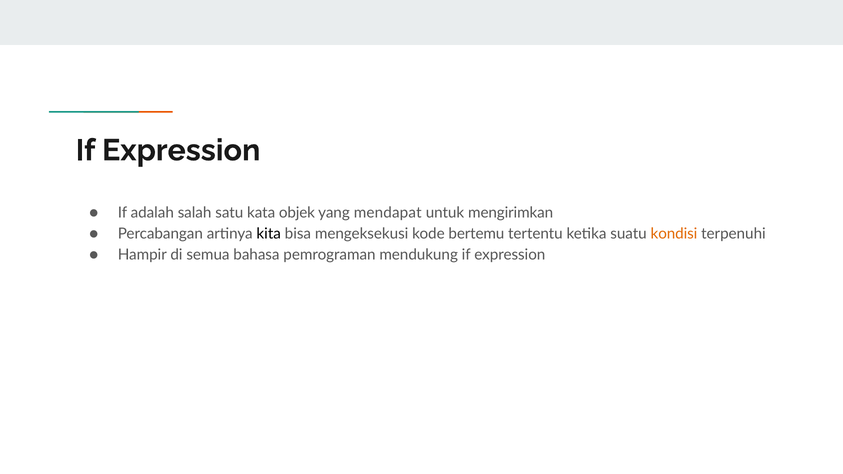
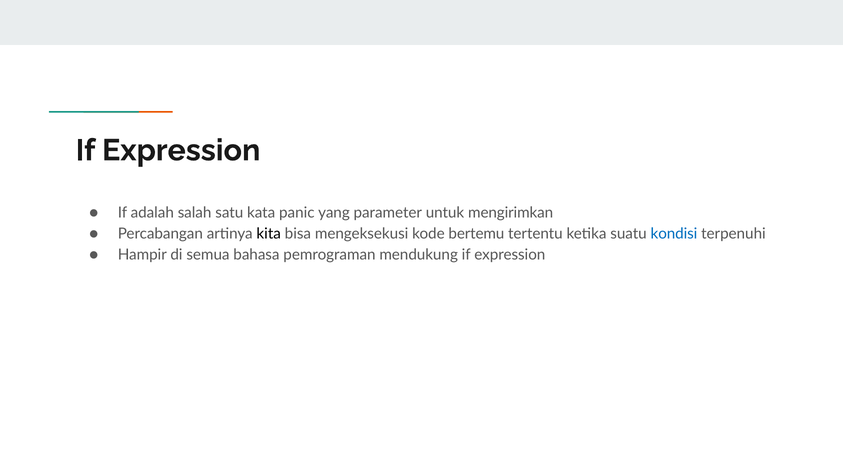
objek: objek -> panic
mendapat: mendapat -> parameter
kondisi colour: orange -> blue
